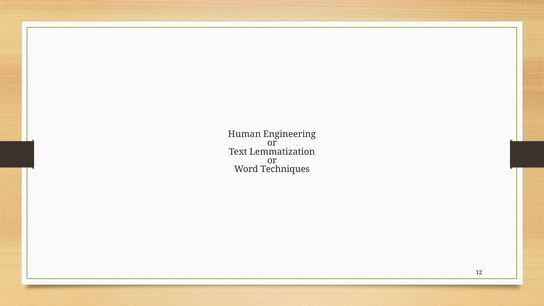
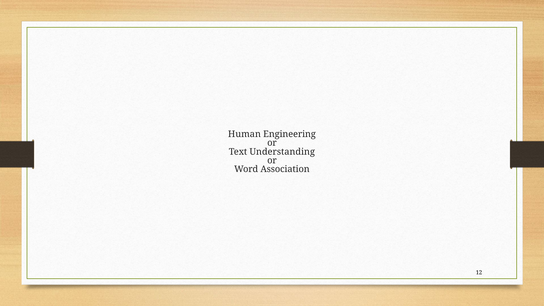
Lemmatization: Lemmatization -> Understanding
Techniques: Techniques -> Association
